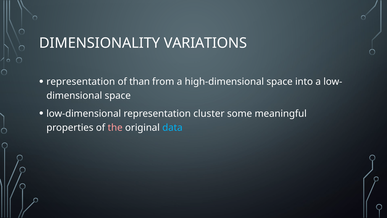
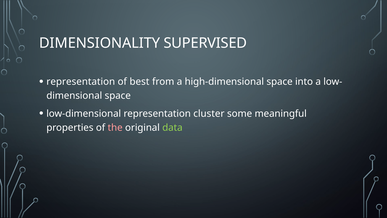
VARIATIONS: VARIATIONS -> SUPERVISED
than: than -> best
data colour: light blue -> light green
